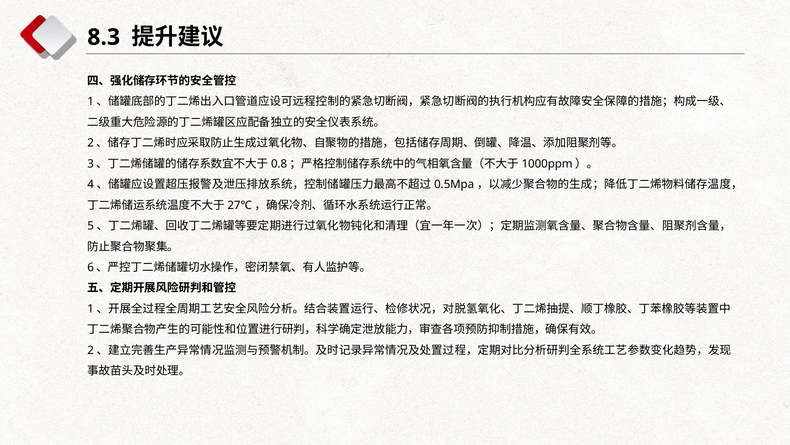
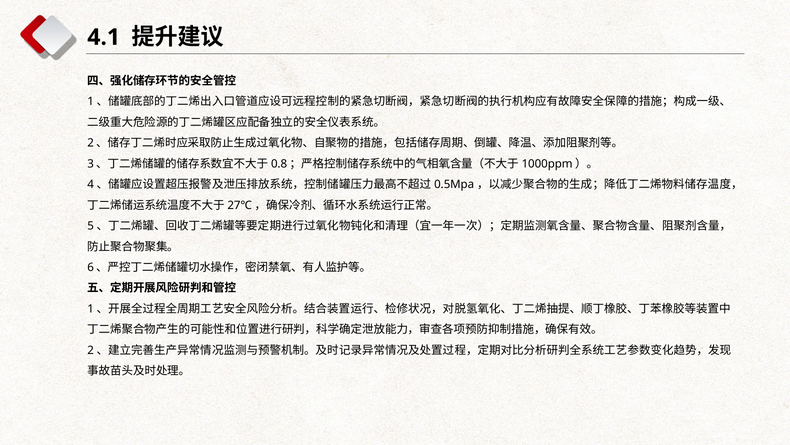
8.3: 8.3 -> 4.1
